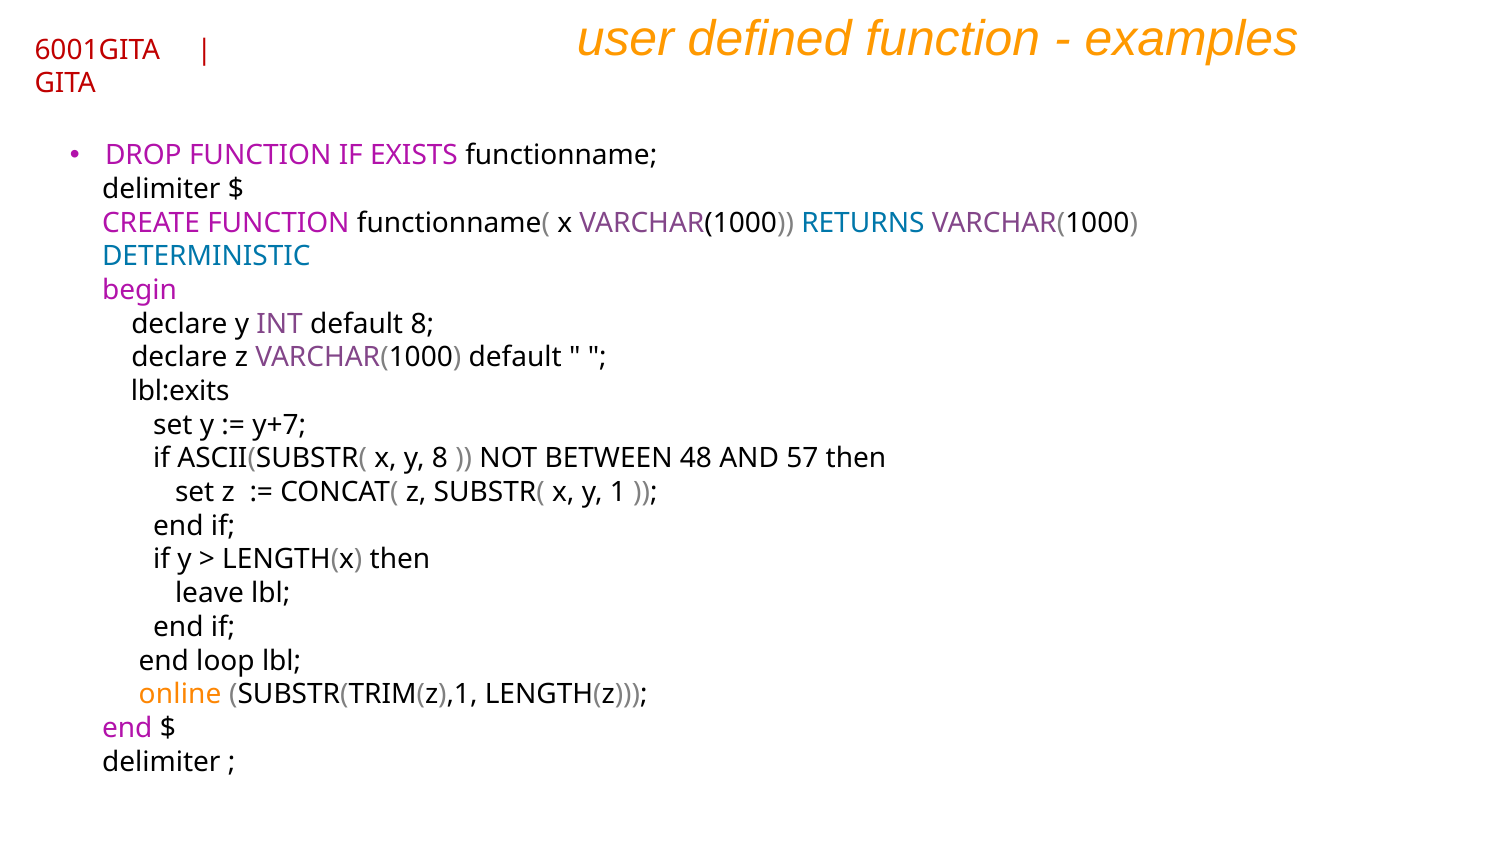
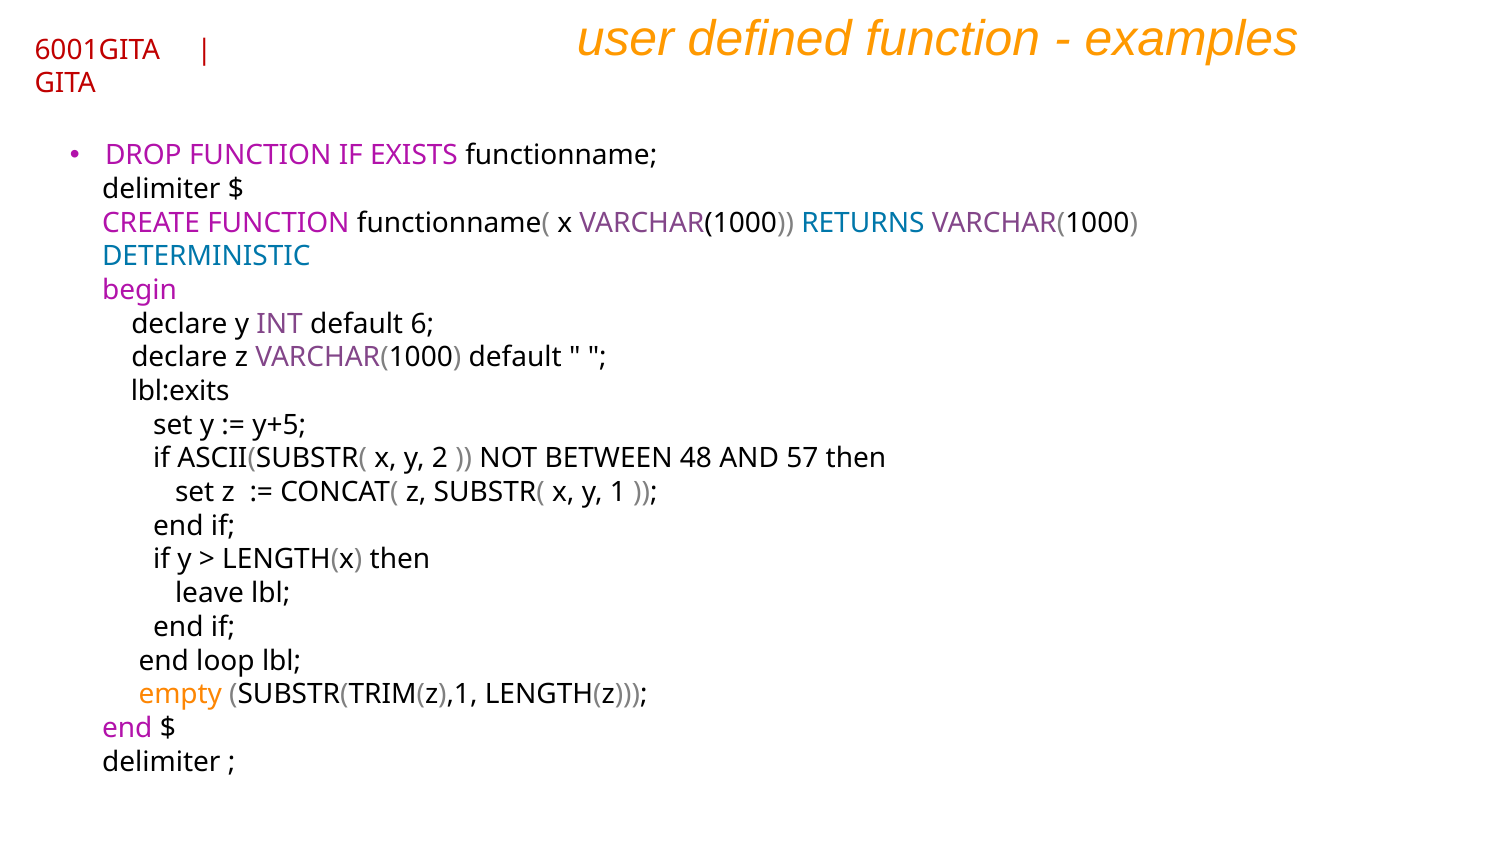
default 8: 8 -> 6
y+7: y+7 -> y+5
y 8: 8 -> 2
online: online -> empty
